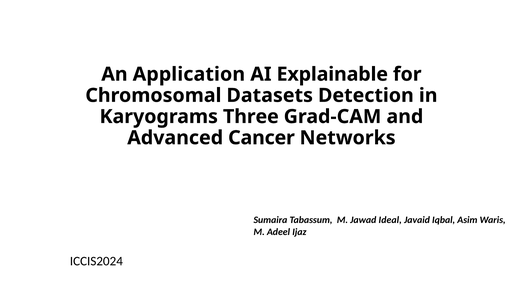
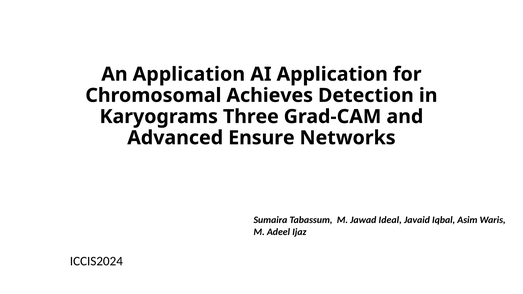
AI Explainable: Explainable -> Application
Datasets: Datasets -> Achieves
Cancer: Cancer -> Ensure
